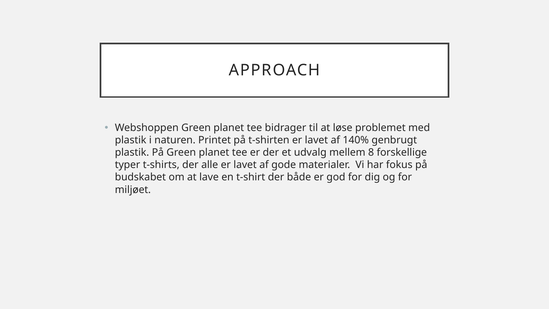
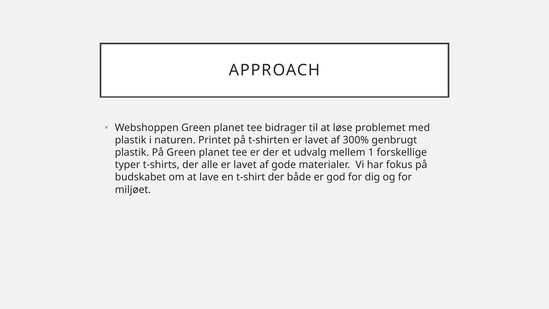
140%: 140% -> 300%
8: 8 -> 1
